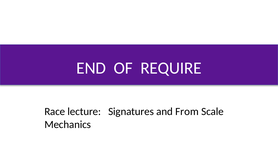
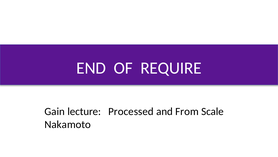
Race: Race -> Gain
Signatures: Signatures -> Processed
Mechanics: Mechanics -> Nakamoto
